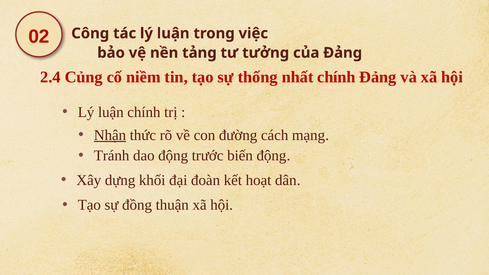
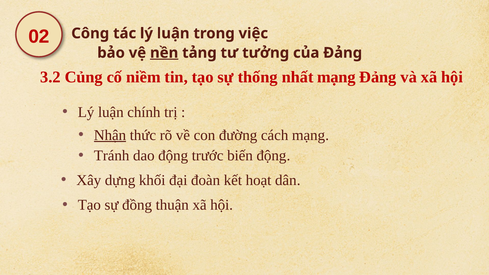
nền underline: none -> present
2.4: 2.4 -> 3.2
nhất chính: chính -> mạng
